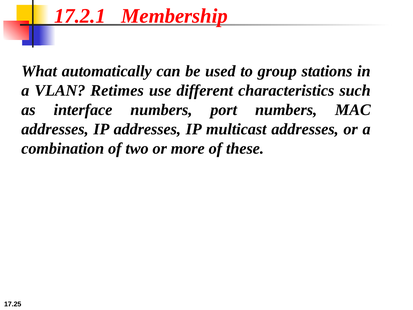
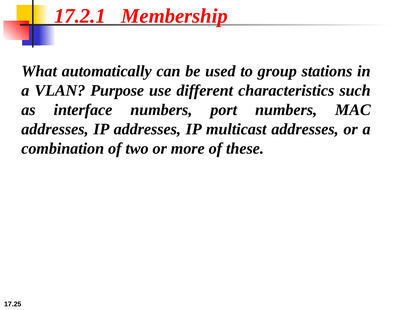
Retimes: Retimes -> Purpose
